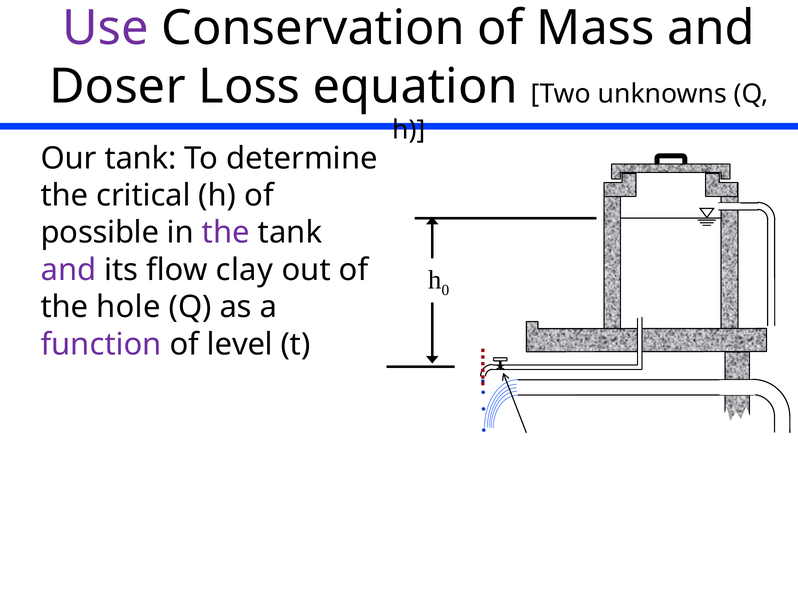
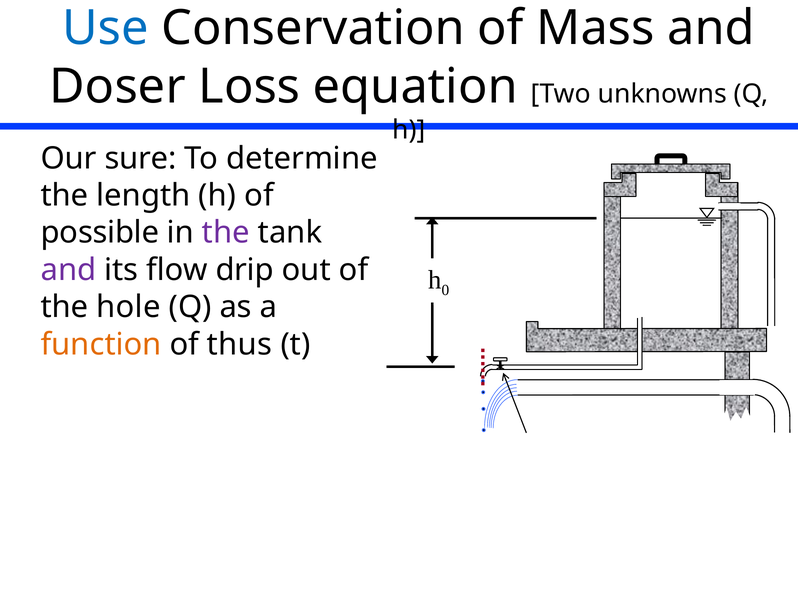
Use colour: purple -> blue
Our tank: tank -> sure
critical: critical -> length
clay: clay -> drip
function colour: purple -> orange
level: level -> thus
